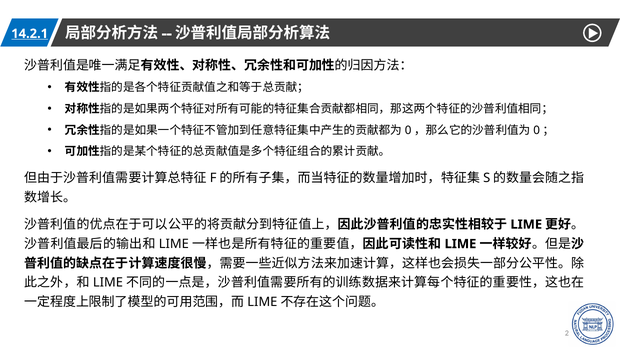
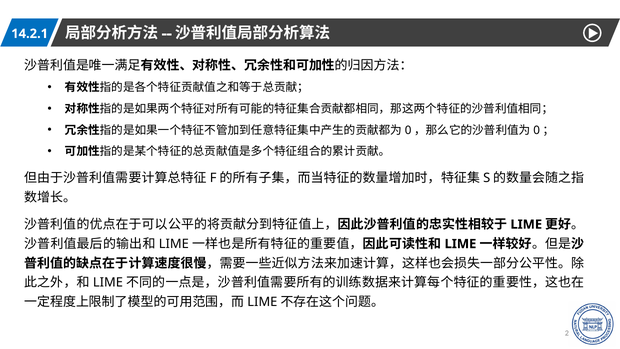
14.2.1 underline: present -> none
